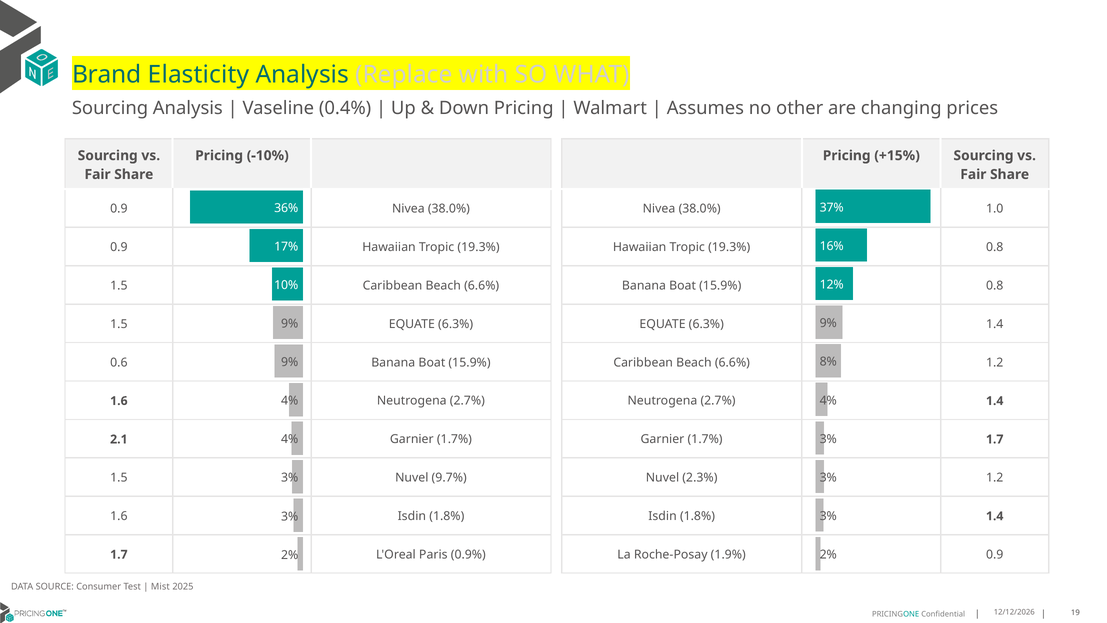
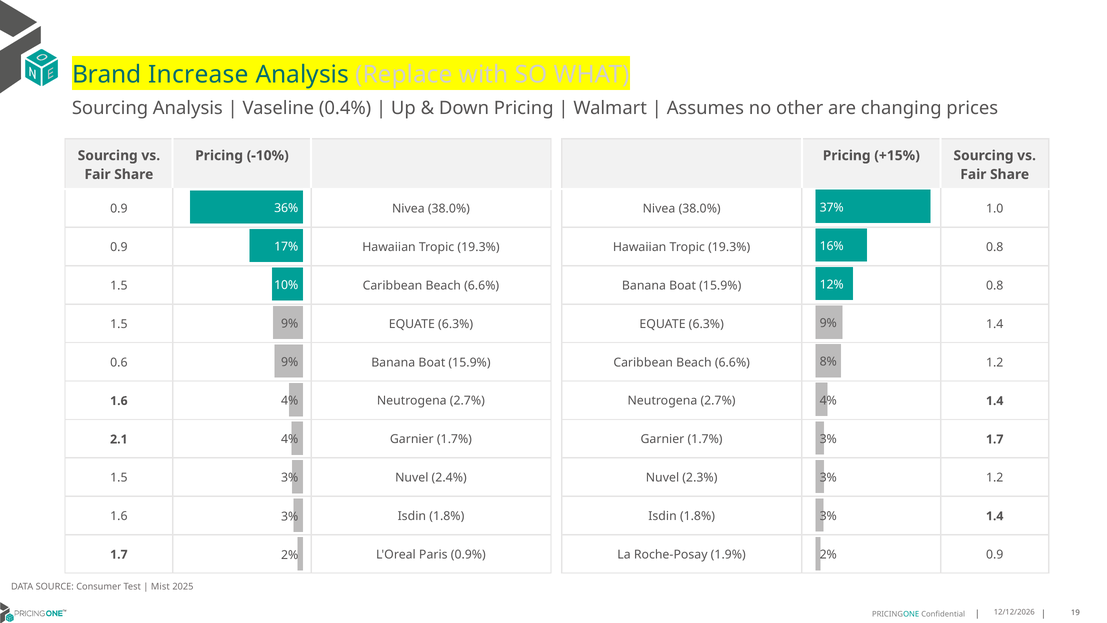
Elasticity: Elasticity -> Increase
9.7%: 9.7% -> 2.4%
